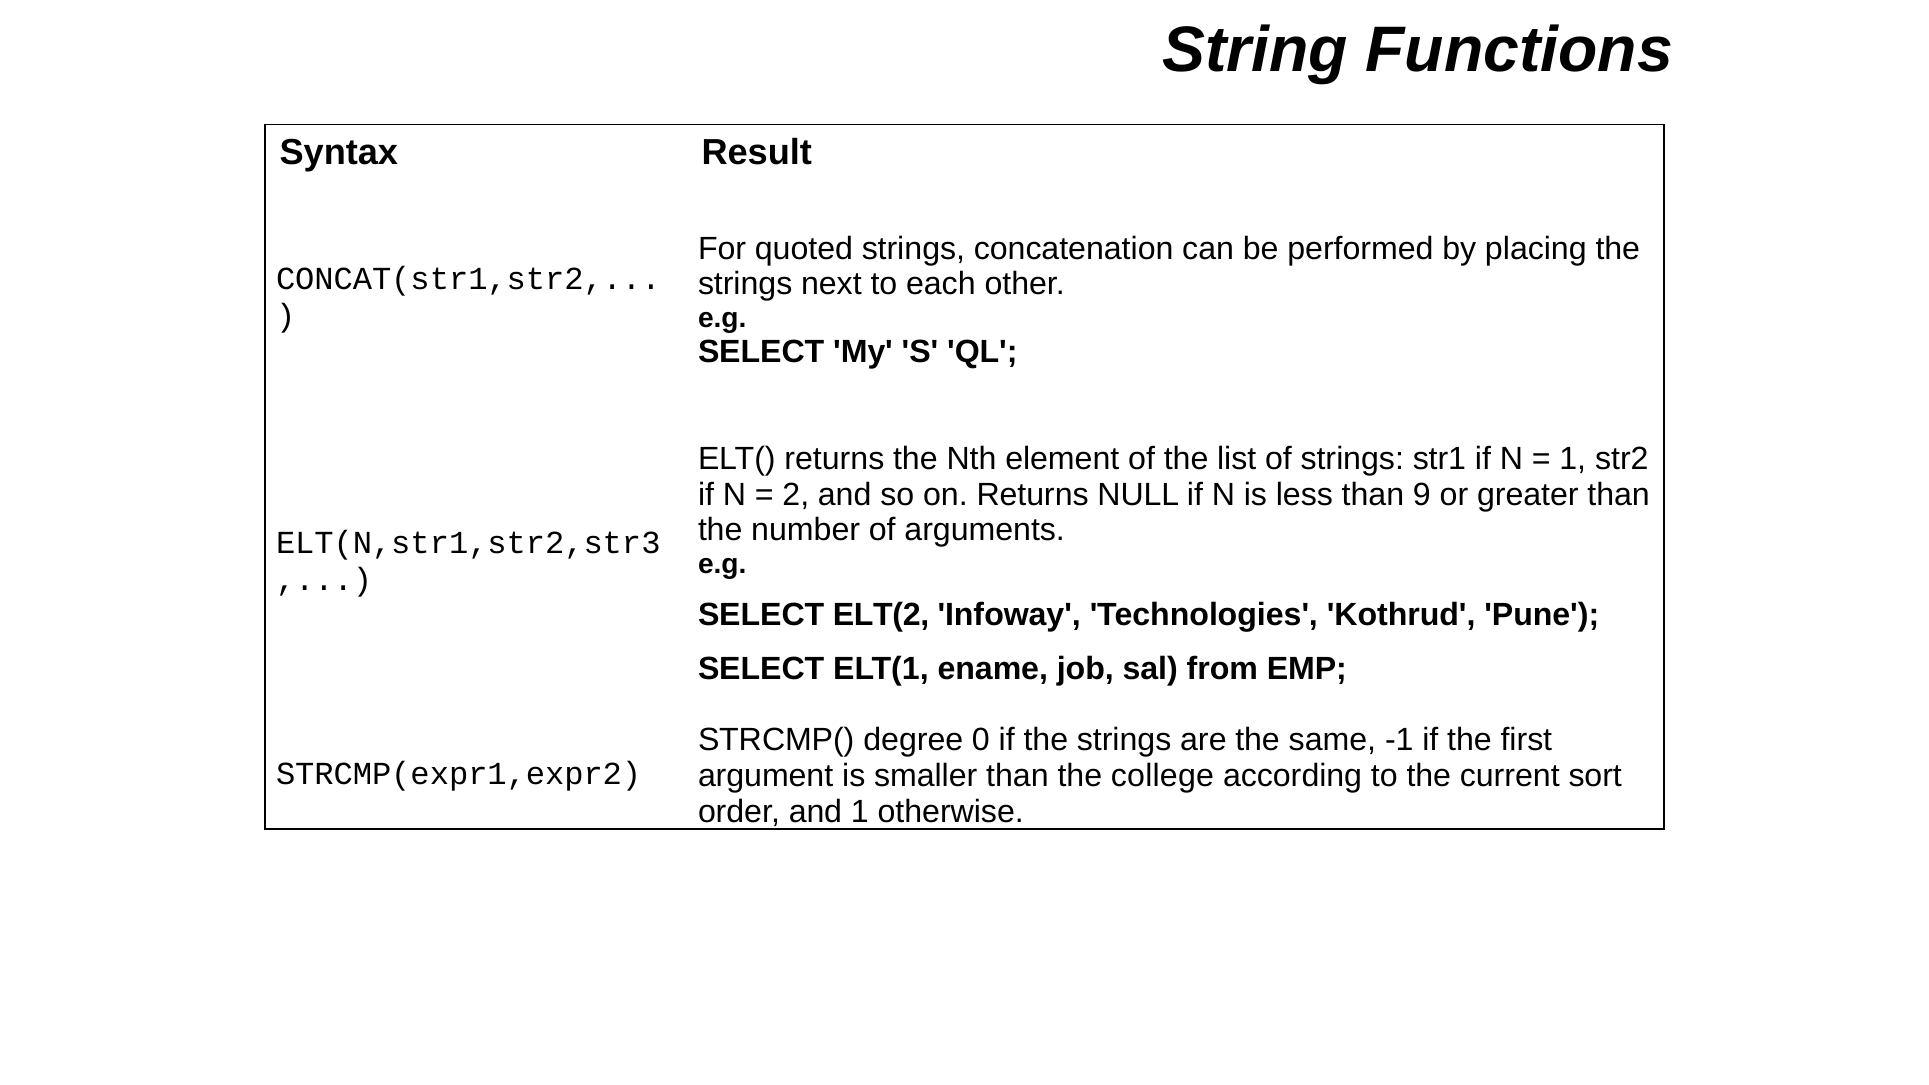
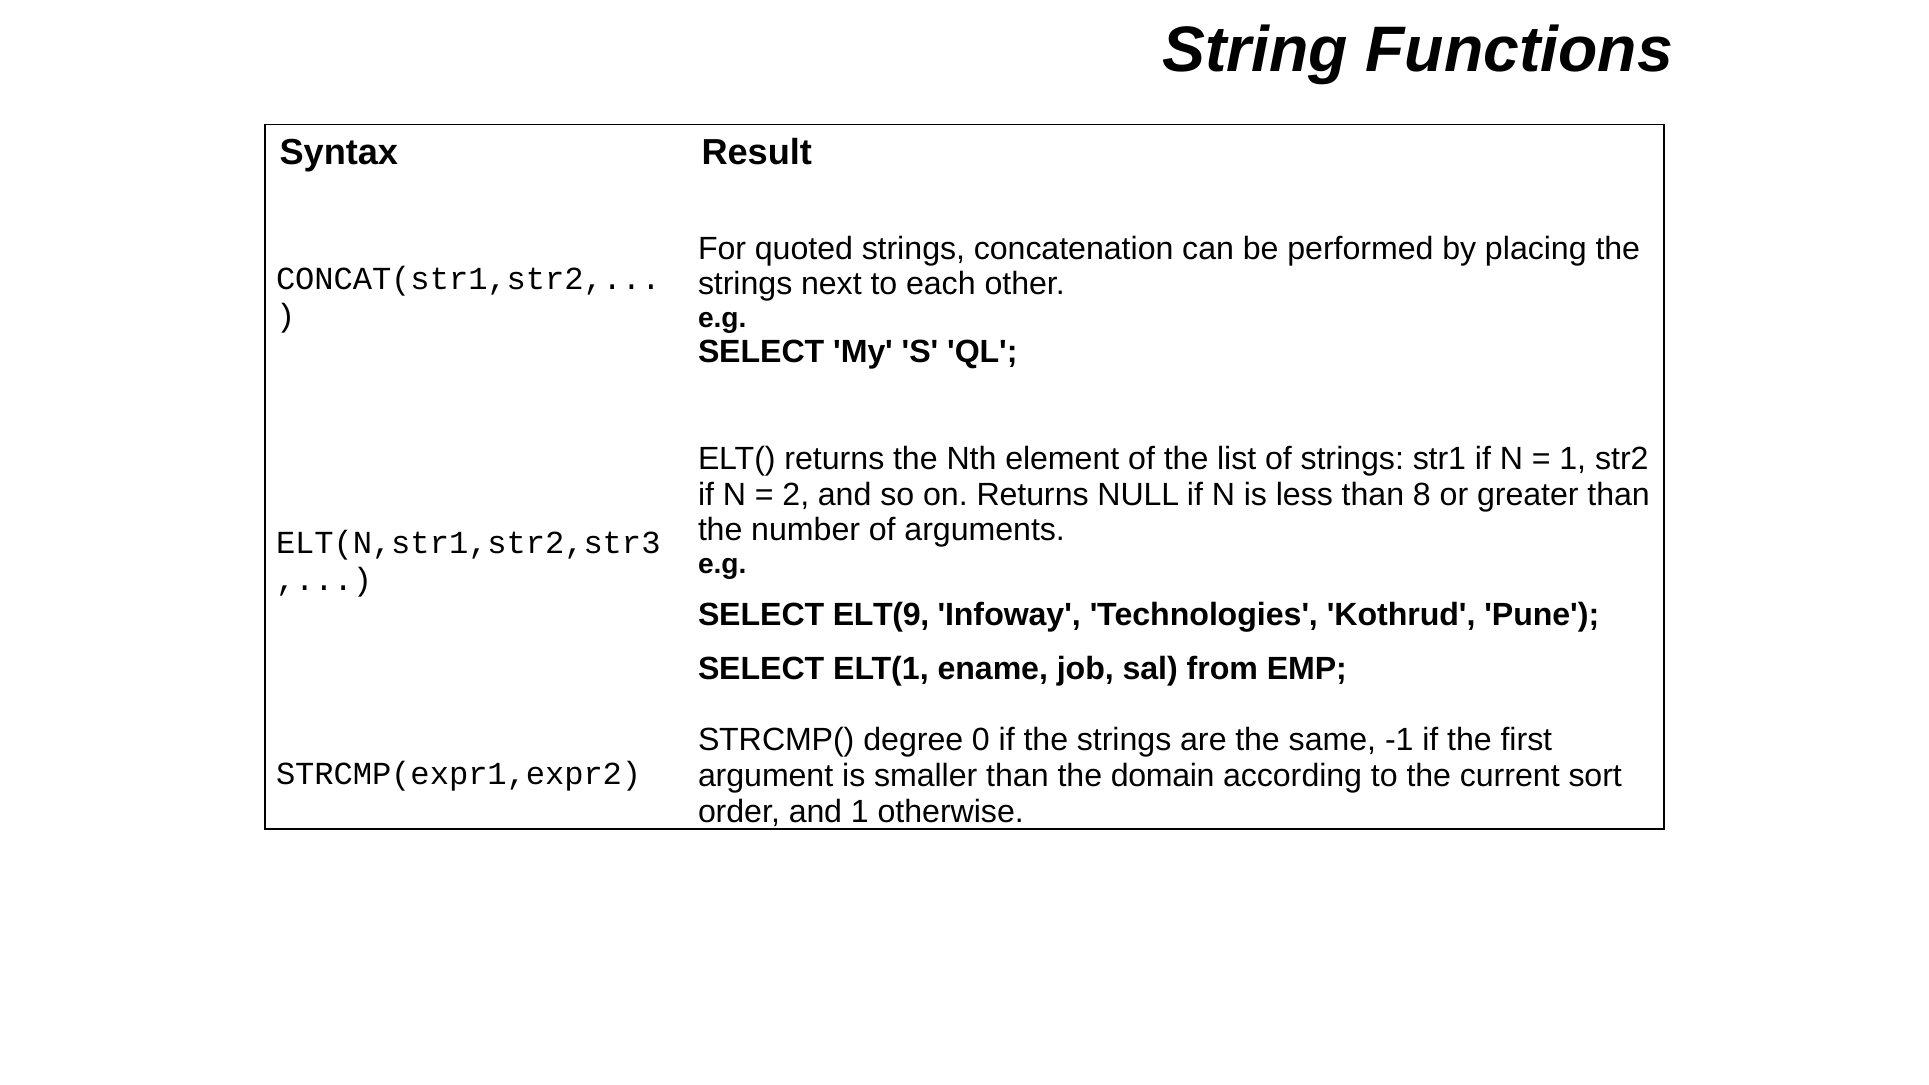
9: 9 -> 8
ELT(2: ELT(2 -> ELT(9
college: college -> domain
